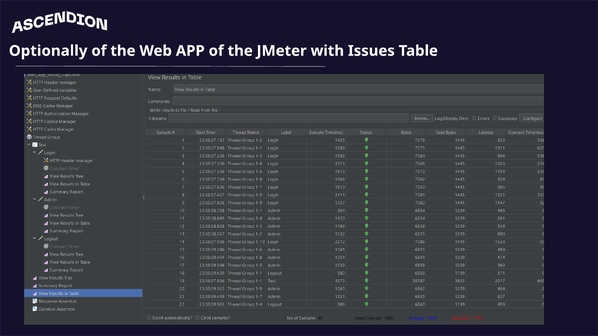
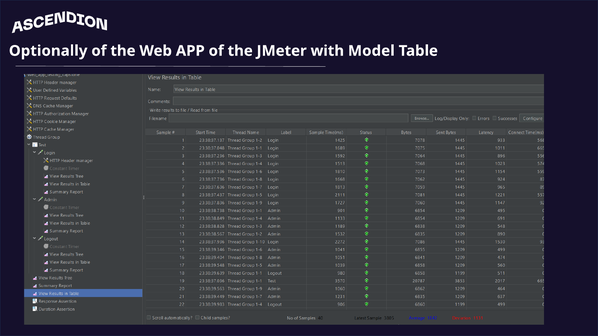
Issues: Issues -> Model
